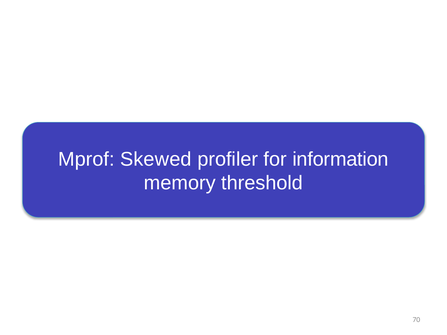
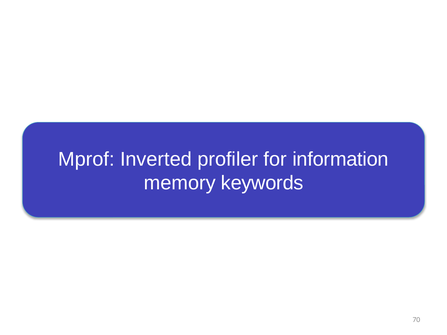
Skewed: Skewed -> Inverted
threshold: threshold -> keywords
